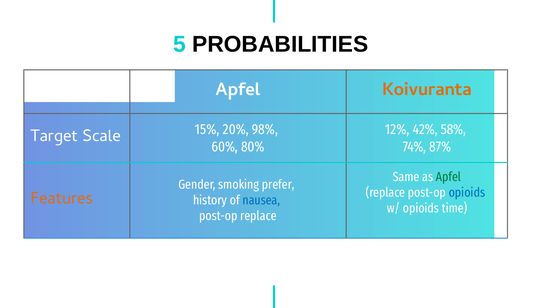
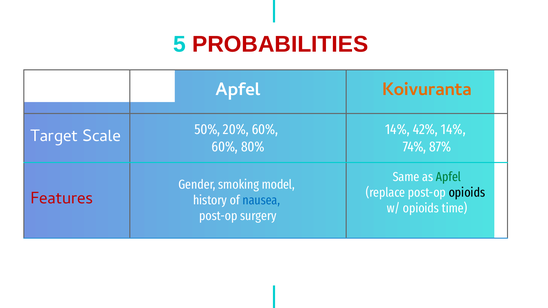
PROBABILITIES colour: black -> red
15%: 15% -> 50%
20% 98%: 98% -> 60%
12% at (397, 129): 12% -> 14%
42% 58%: 58% -> 14%
prefer: prefer -> model
opioids at (467, 193) colour: blue -> black
Features colour: orange -> red
post-op replace: replace -> surgery
